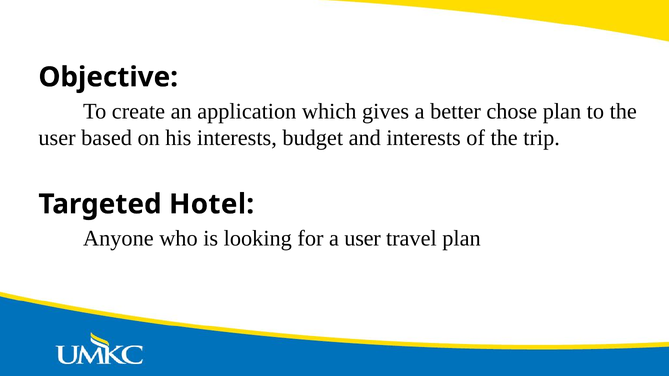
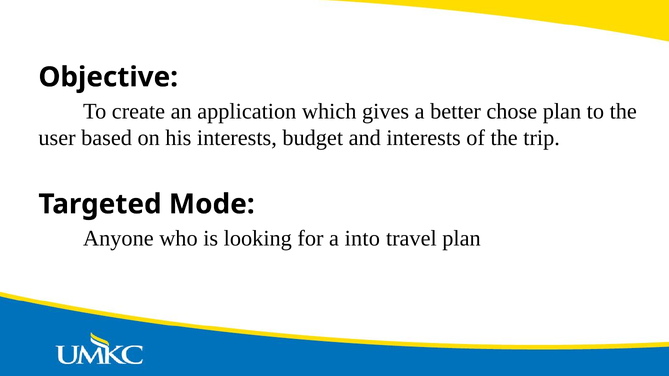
Hotel: Hotel -> Mode
a user: user -> into
